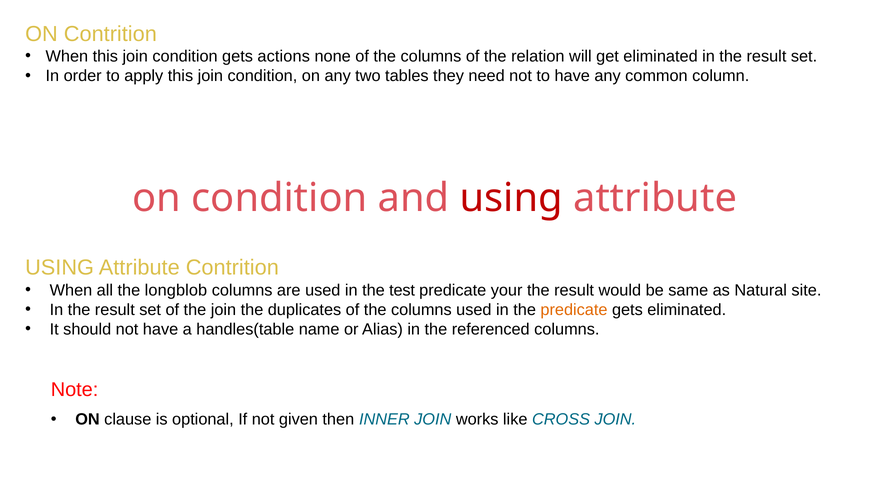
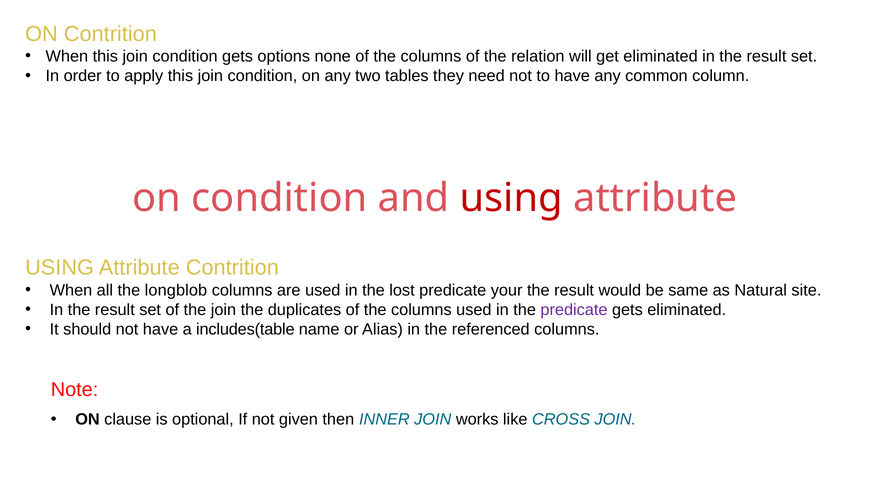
actions: actions -> options
test: test -> lost
predicate at (574, 310) colour: orange -> purple
handles(table: handles(table -> includes(table
